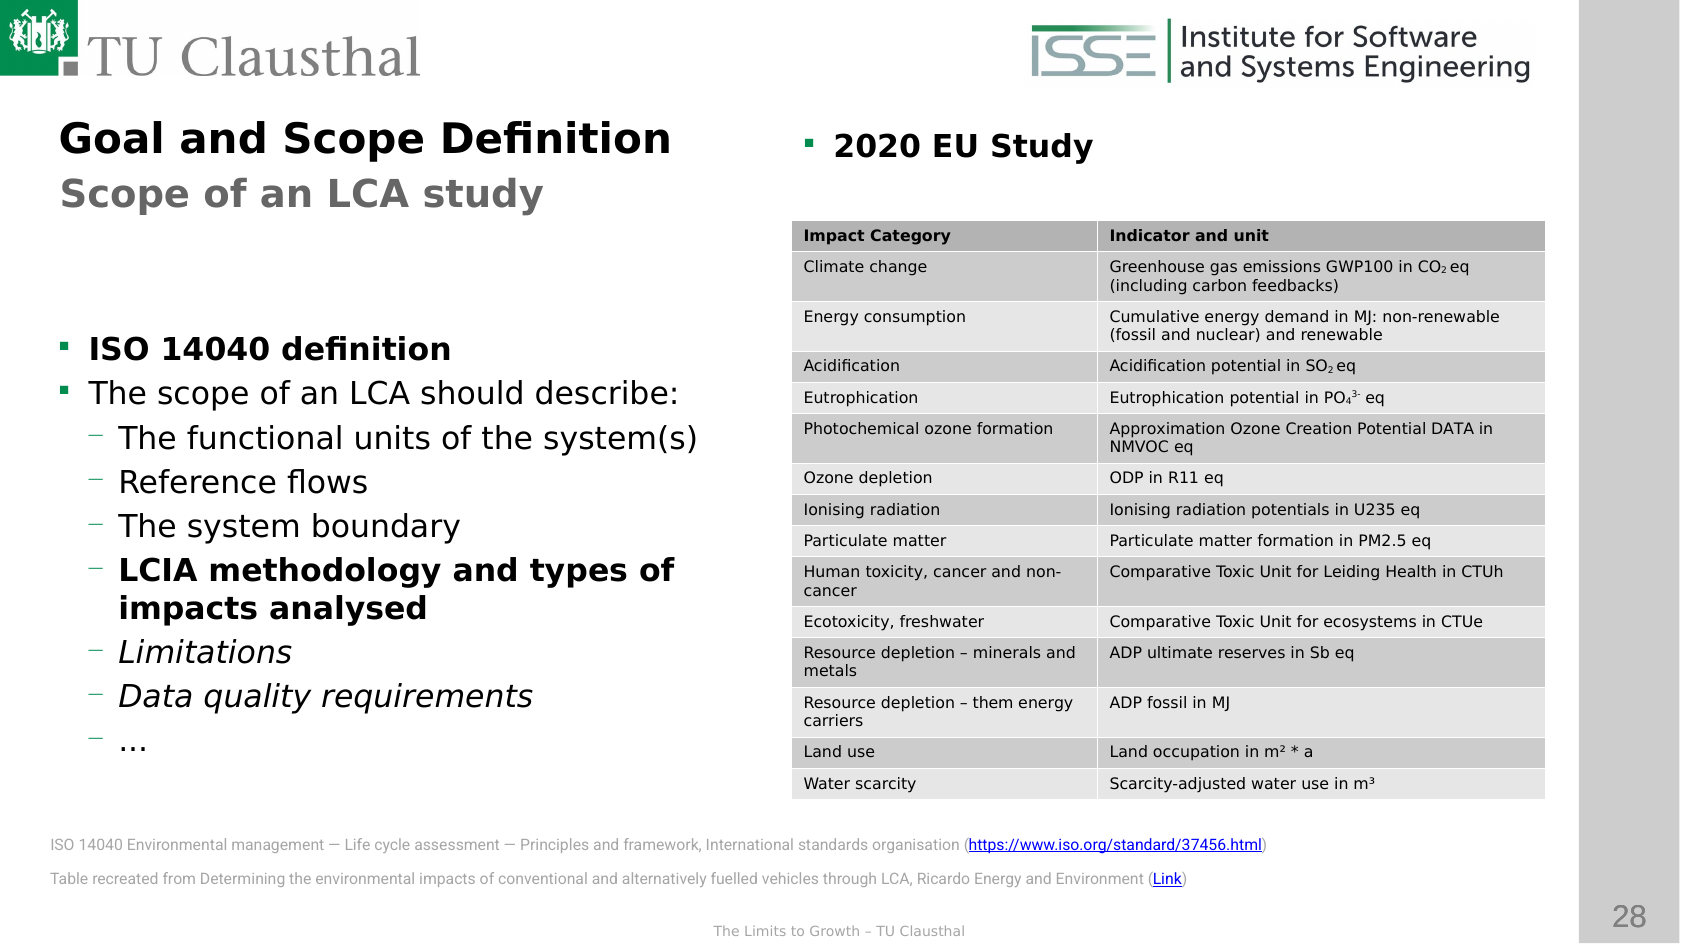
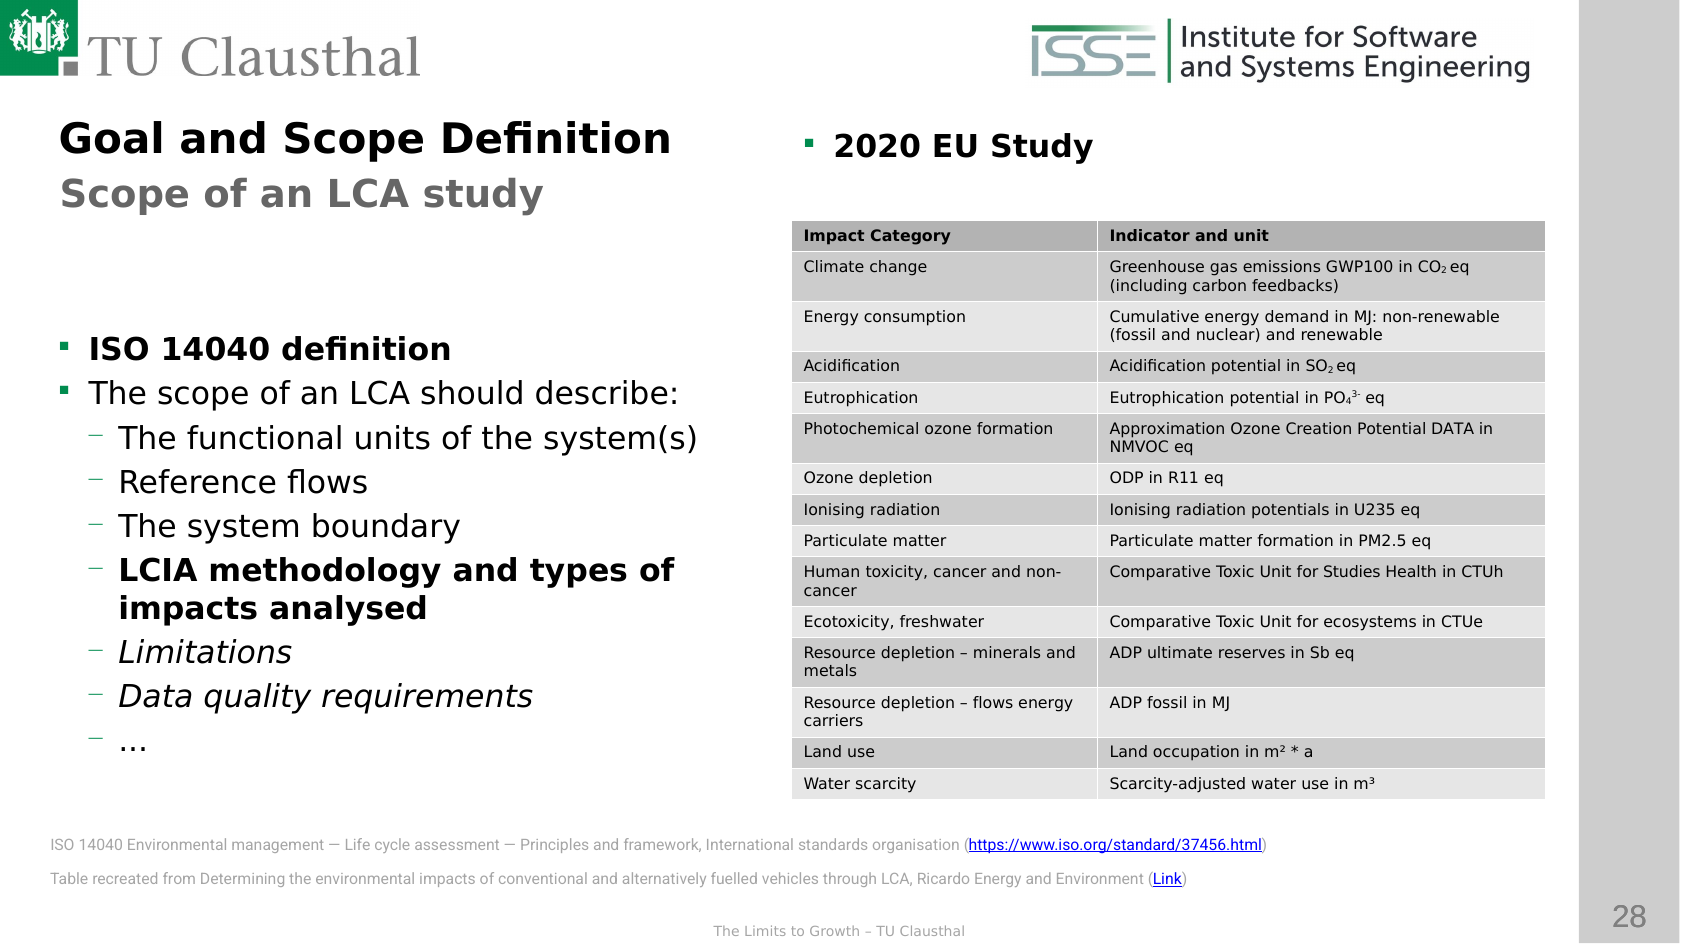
Leiding: Leiding -> Studies
them at (993, 703): them -> flows
